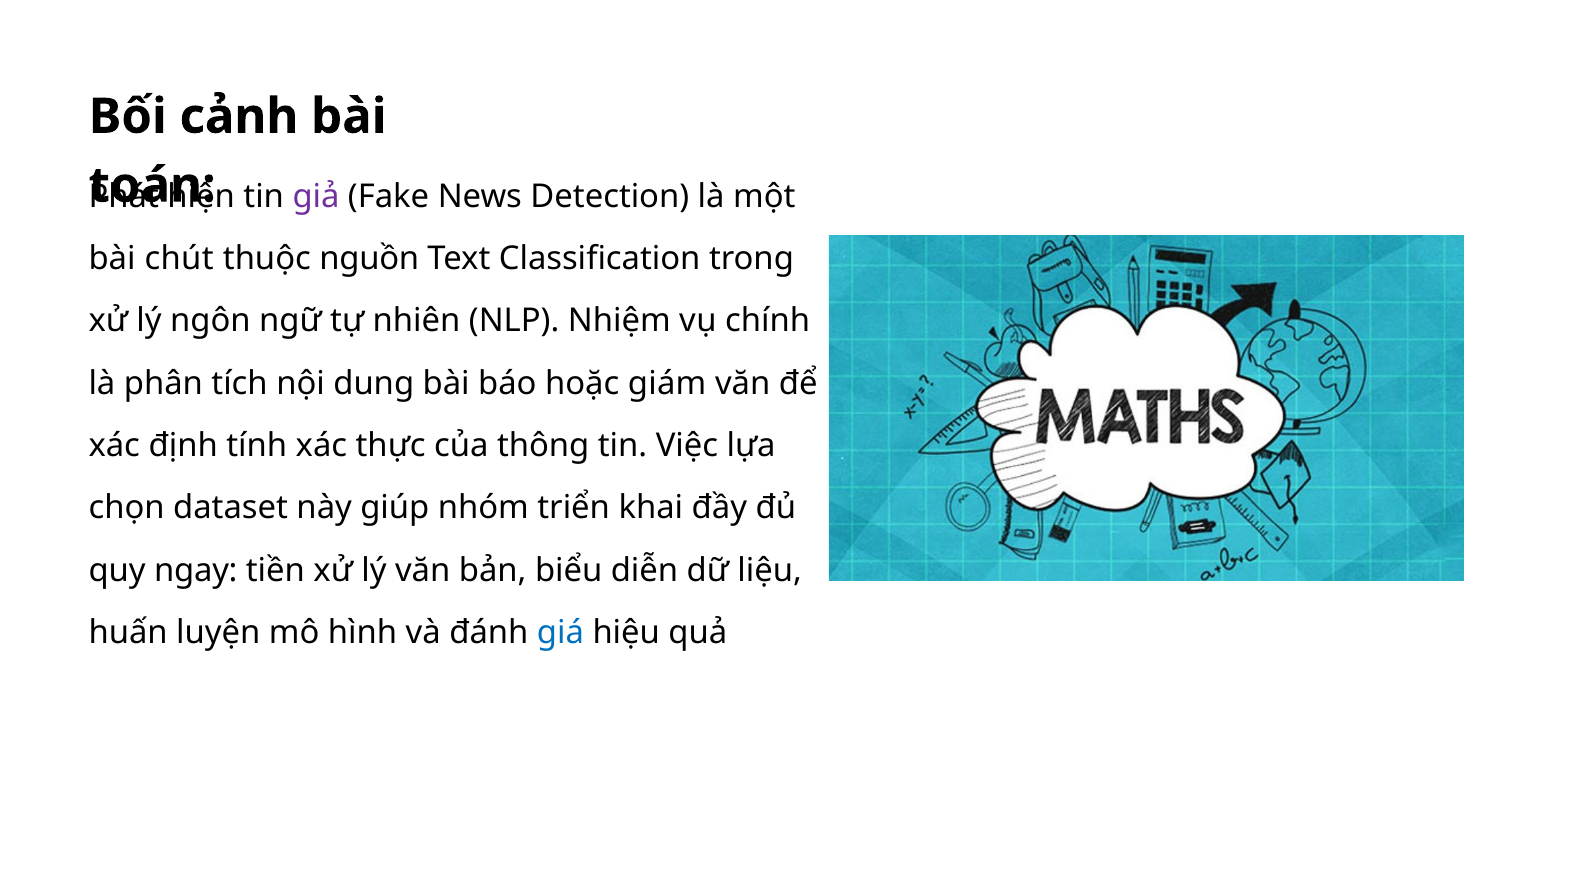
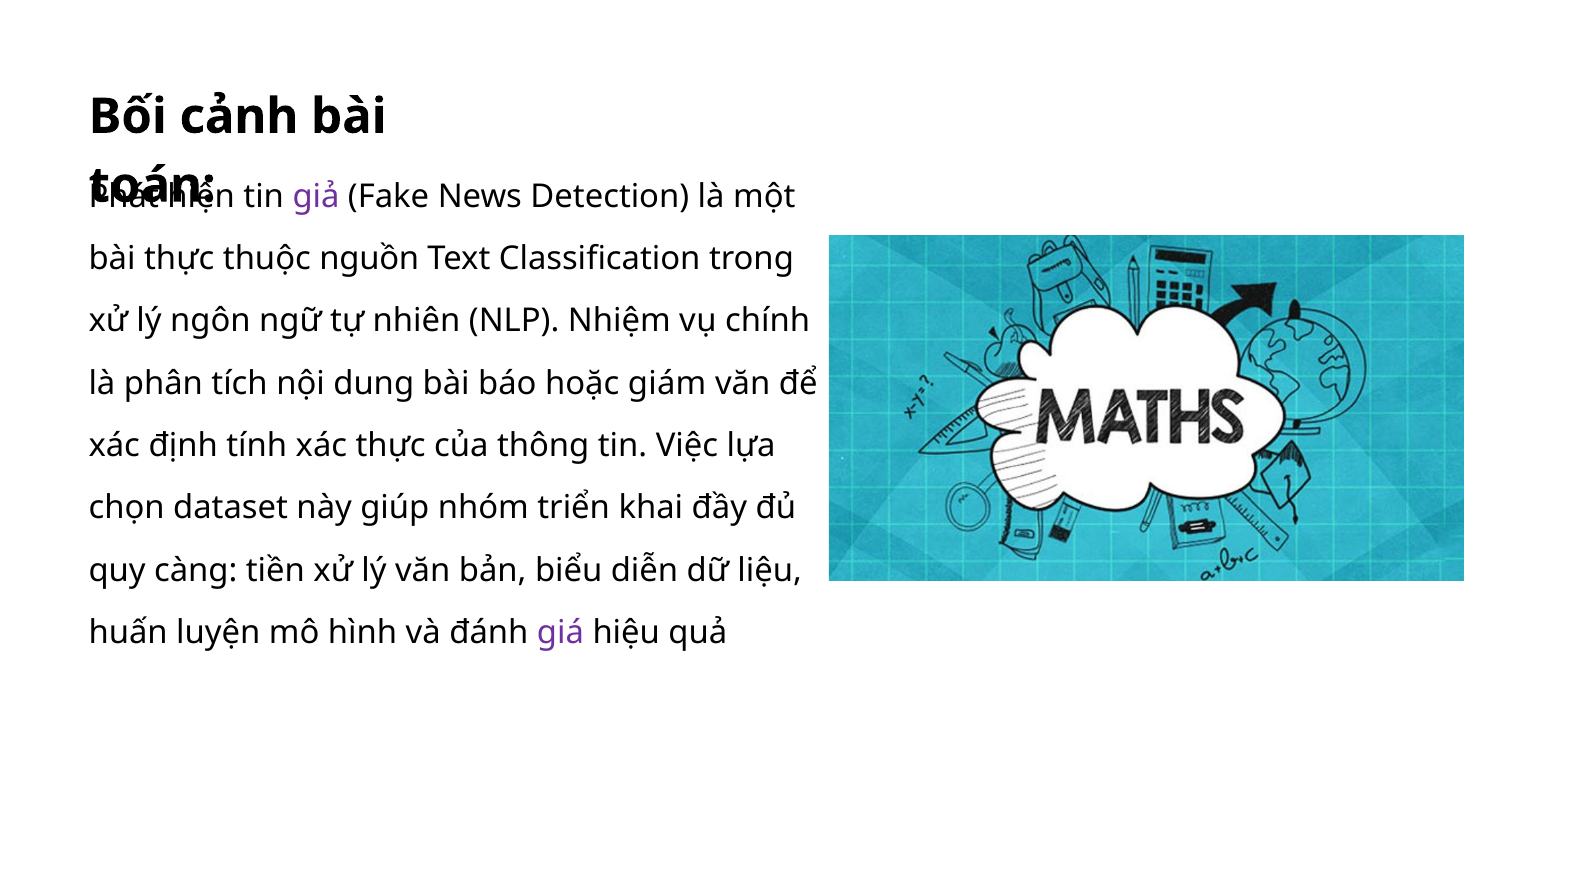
bài chút: chút -> thực
ngay: ngay -> càng
giá colour: blue -> purple
